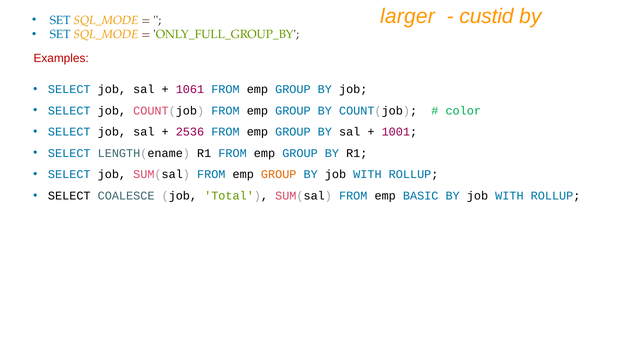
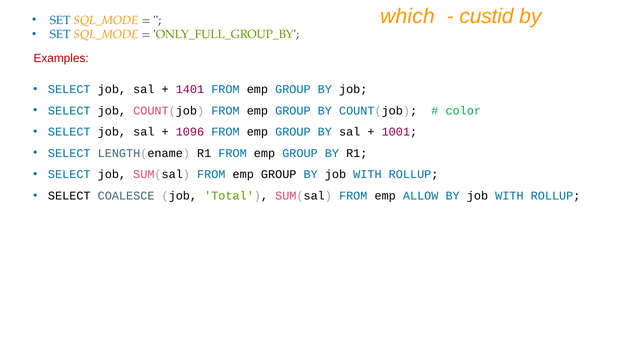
larger: larger -> which
1061: 1061 -> 1401
2536: 2536 -> 1096
GROUP at (279, 174) colour: orange -> black
BASIC: BASIC -> ALLOW
